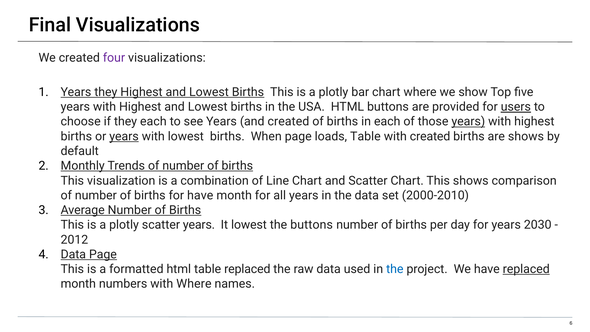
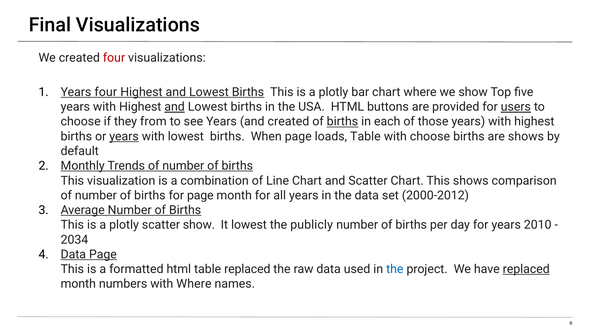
four at (114, 58) colour: purple -> red
Years they: they -> four
and at (175, 107) underline: none -> present
they each: each -> from
births at (342, 122) underline: none -> present
years at (468, 122) underline: present -> none
with created: created -> choose
for have: have -> page
2000-2010: 2000-2010 -> 2000-2012
scatter years: years -> show
the buttons: buttons -> publicly
2030: 2030 -> 2010
2012: 2012 -> 2034
